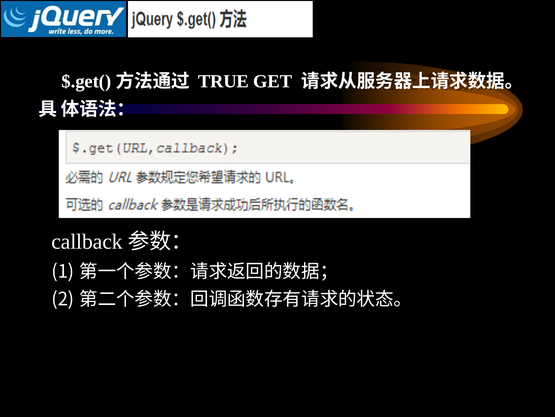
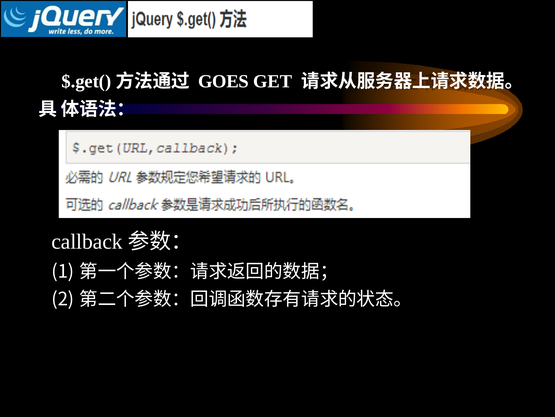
TRUE: TRUE -> GOES
